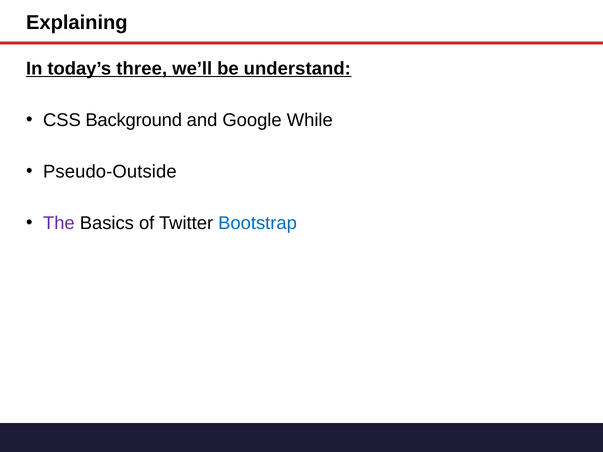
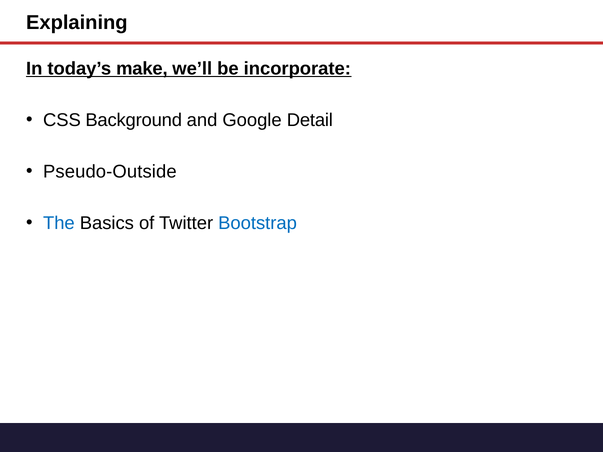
three: three -> make
understand: understand -> incorporate
While: While -> Detail
The colour: purple -> blue
